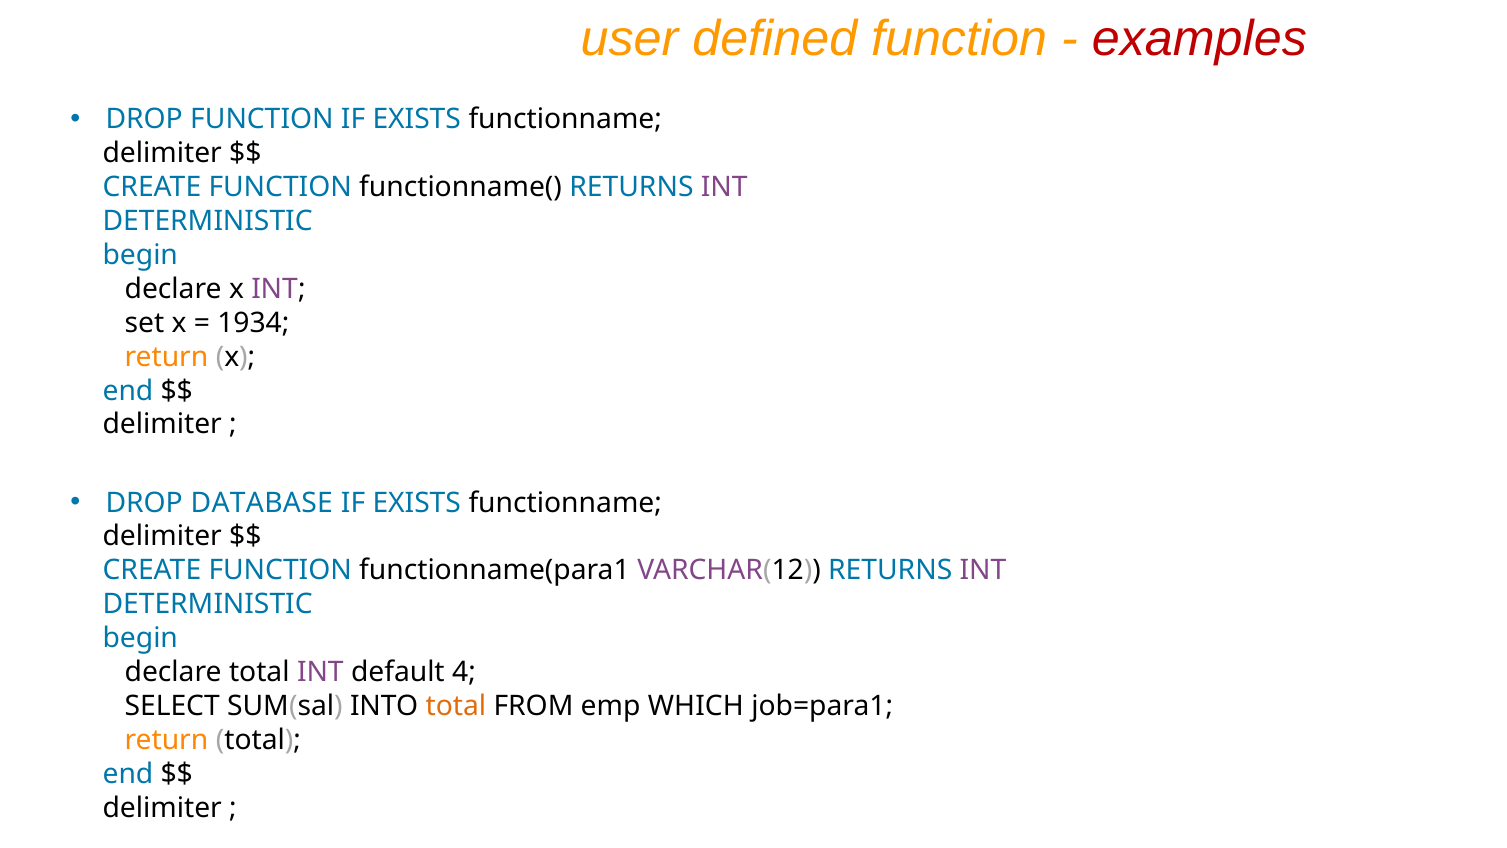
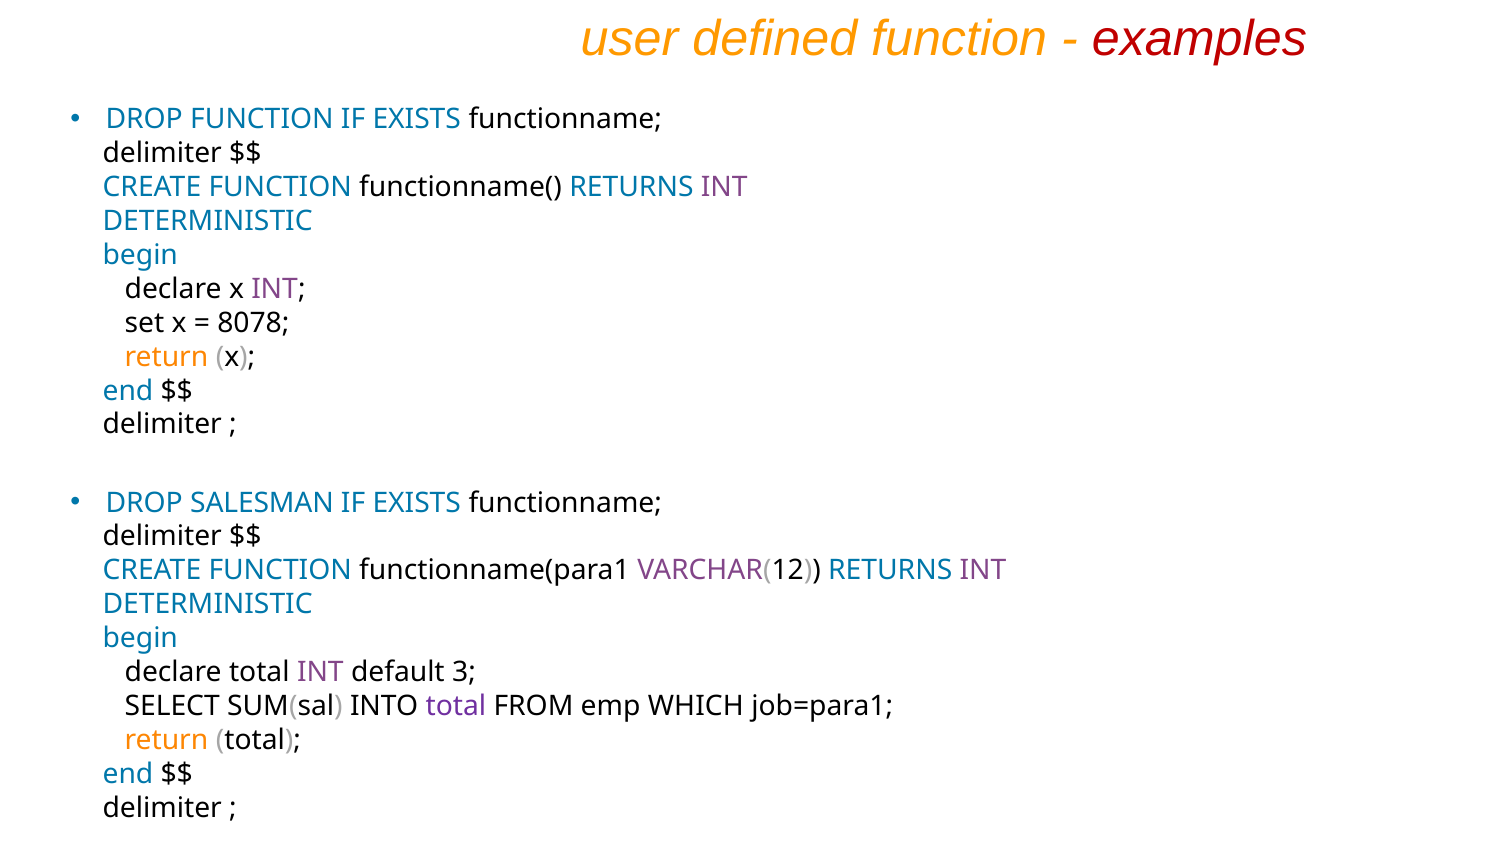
1934: 1934 -> 8078
DATABASE: DATABASE -> SALESMAN
4: 4 -> 3
total at (456, 706) colour: orange -> purple
